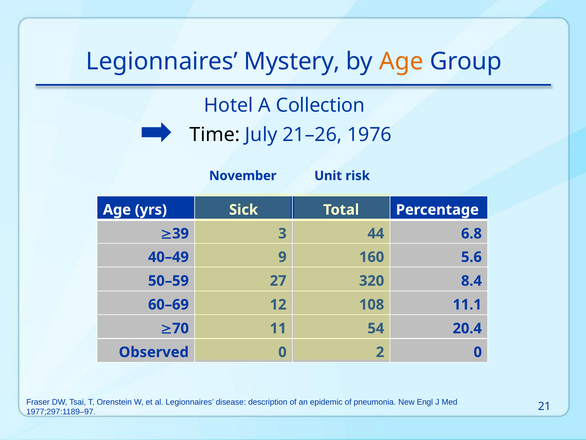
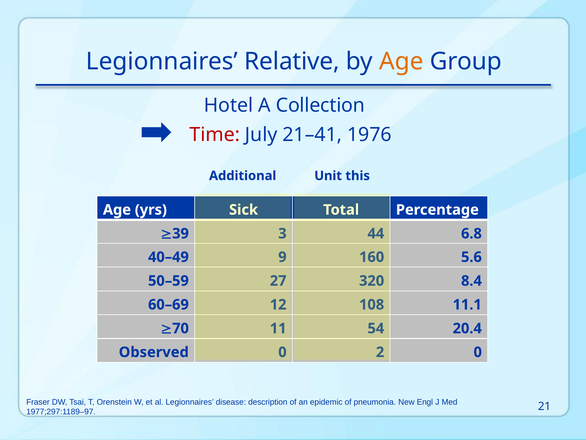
Mystery: Mystery -> Relative
Time colour: black -> red
21–26: 21–26 -> 21–41
November: November -> Additional
risk: risk -> this
